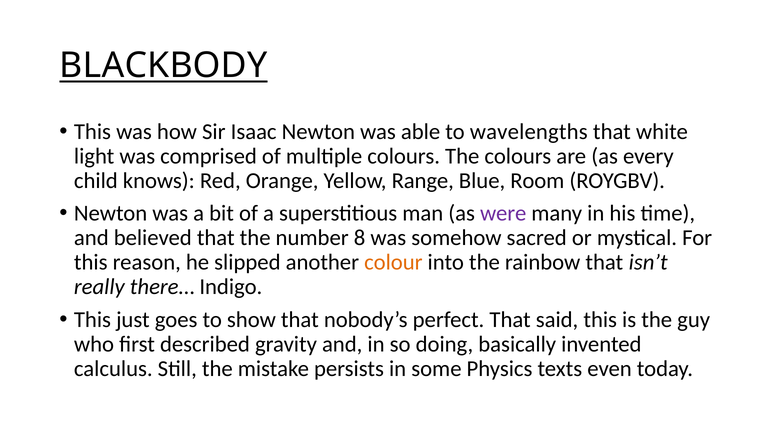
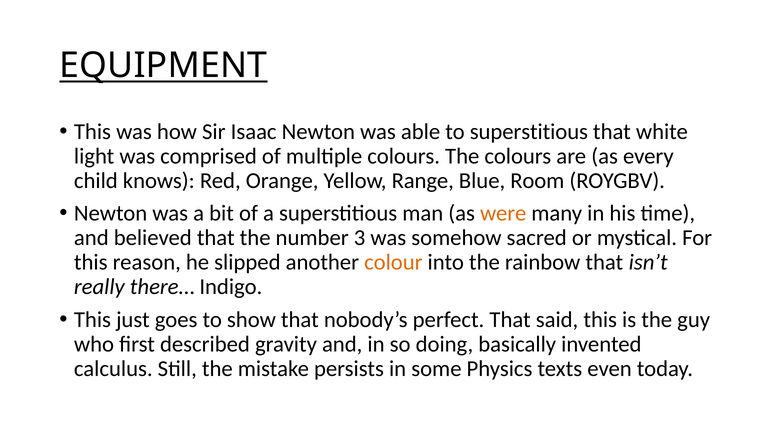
BLACKBODY: BLACKBODY -> EQUIPMENT
to wavelengths: wavelengths -> superstitious
were colour: purple -> orange
8: 8 -> 3
